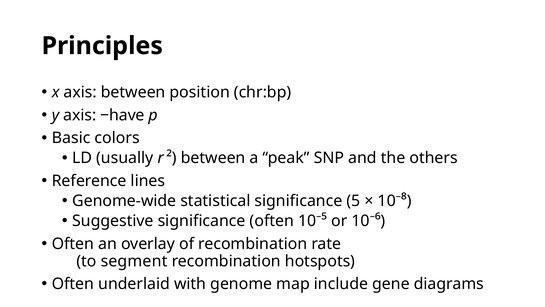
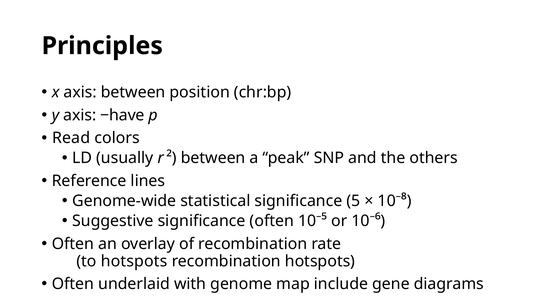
Basic: Basic -> Read
to segment: segment -> hotspots
